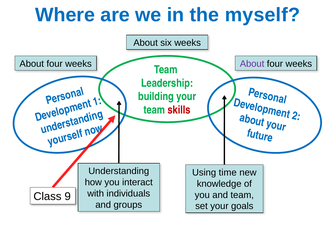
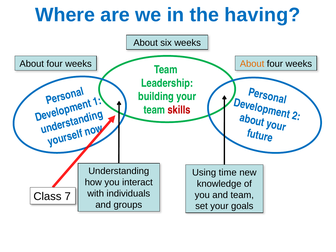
myself: myself -> having
About at (252, 64) colour: purple -> orange
9: 9 -> 7
